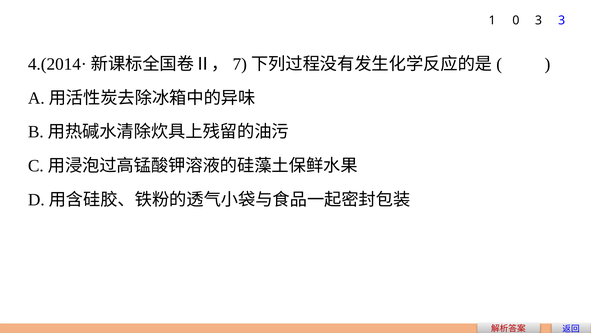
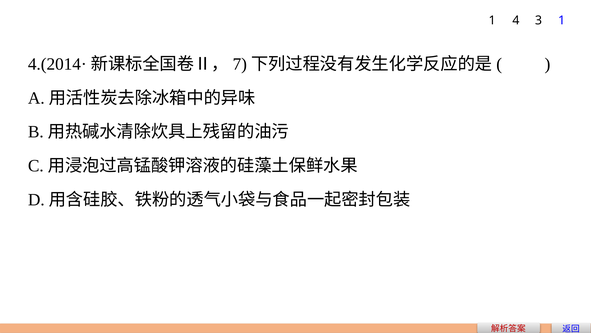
0: 0 -> 4
3 3: 3 -> 1
